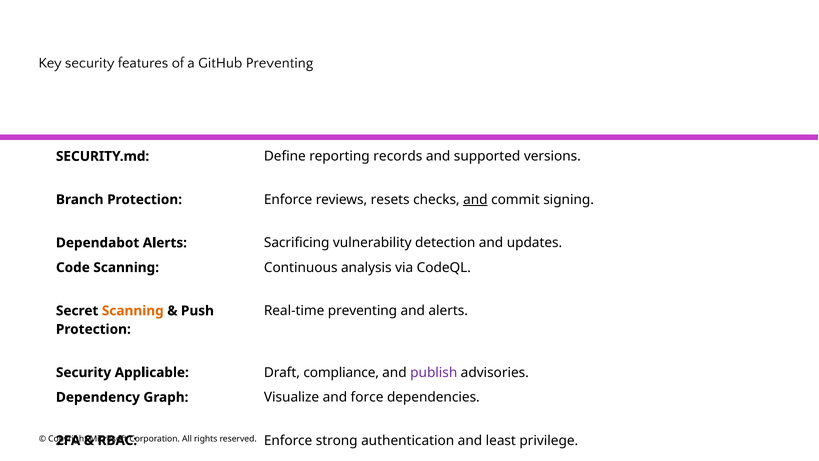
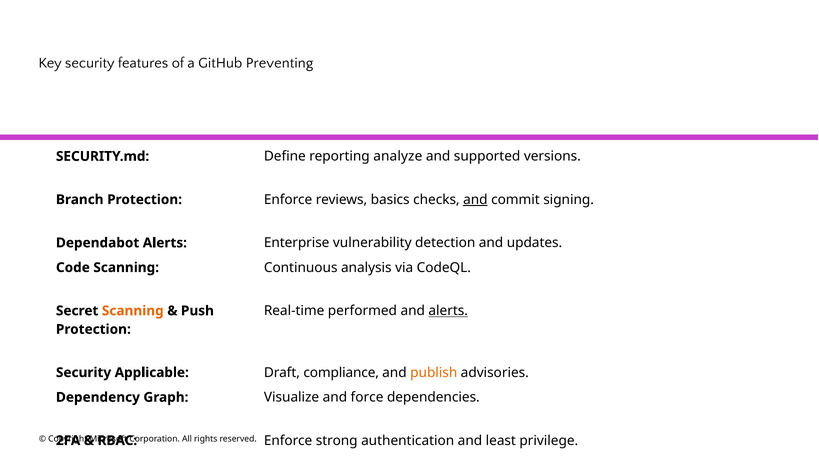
records: records -> analyze
resets: resets -> basics
Sacrificing: Sacrificing -> Enterprise
Real-time preventing: preventing -> performed
alerts at (448, 311) underline: none -> present
publish colour: purple -> orange
